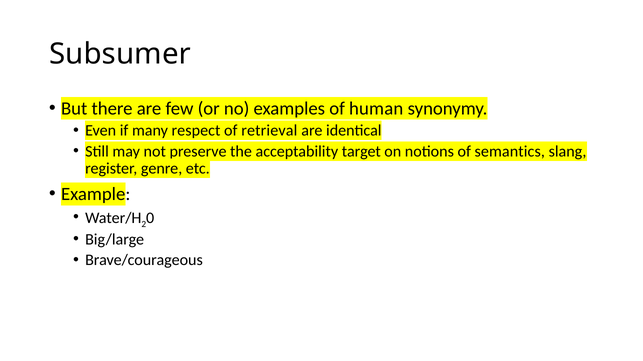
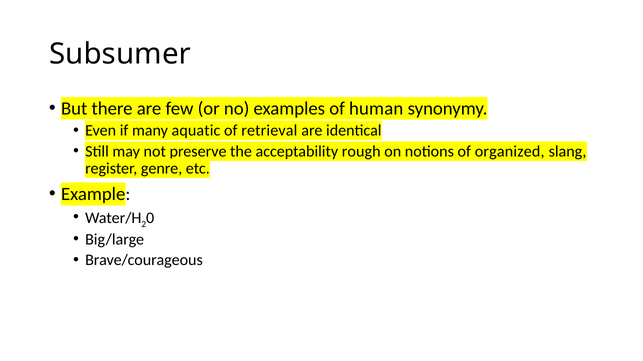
respect: respect -> aquatic
target: target -> rough
semantics: semantics -> organized
